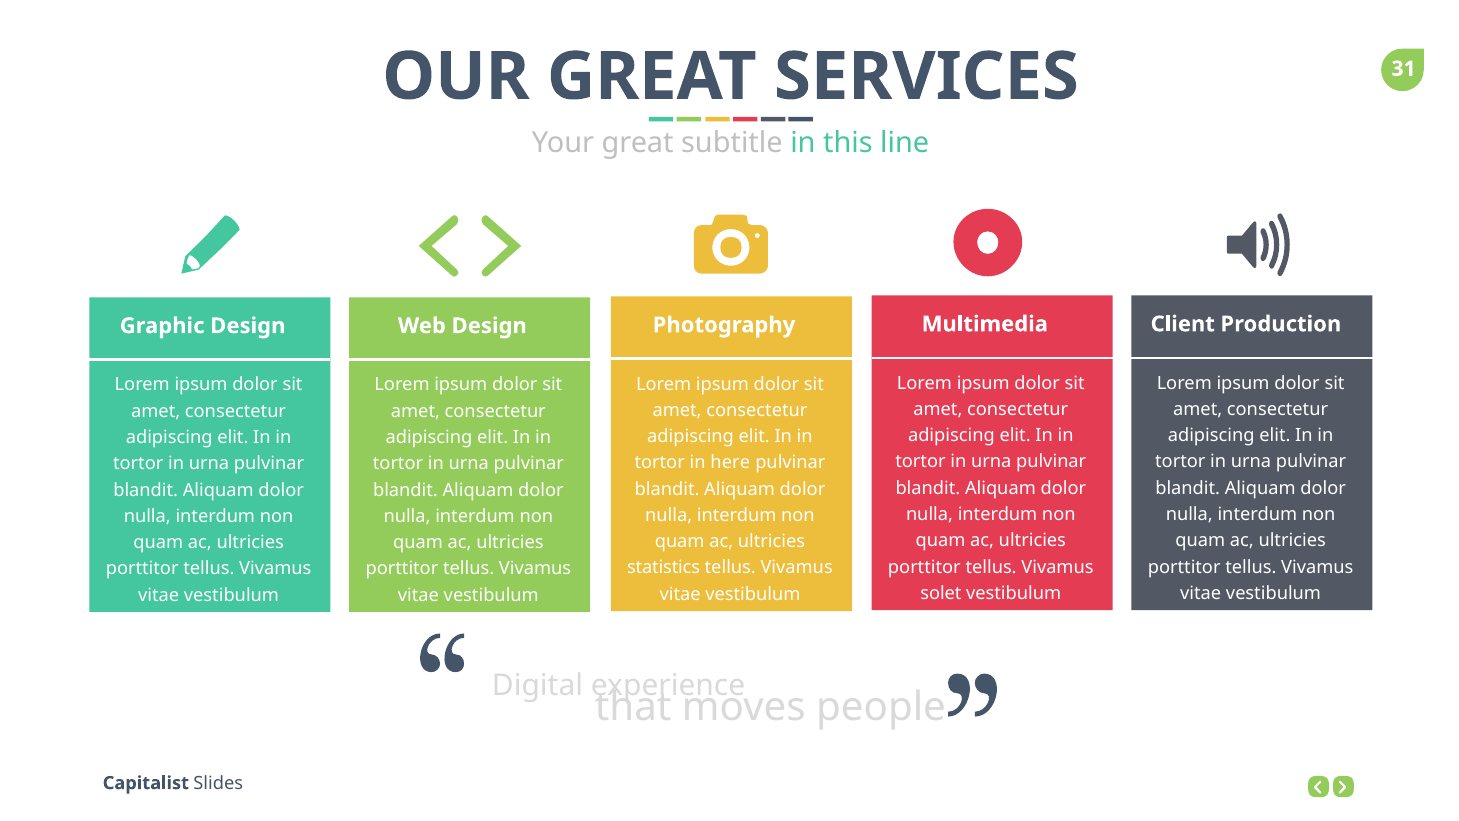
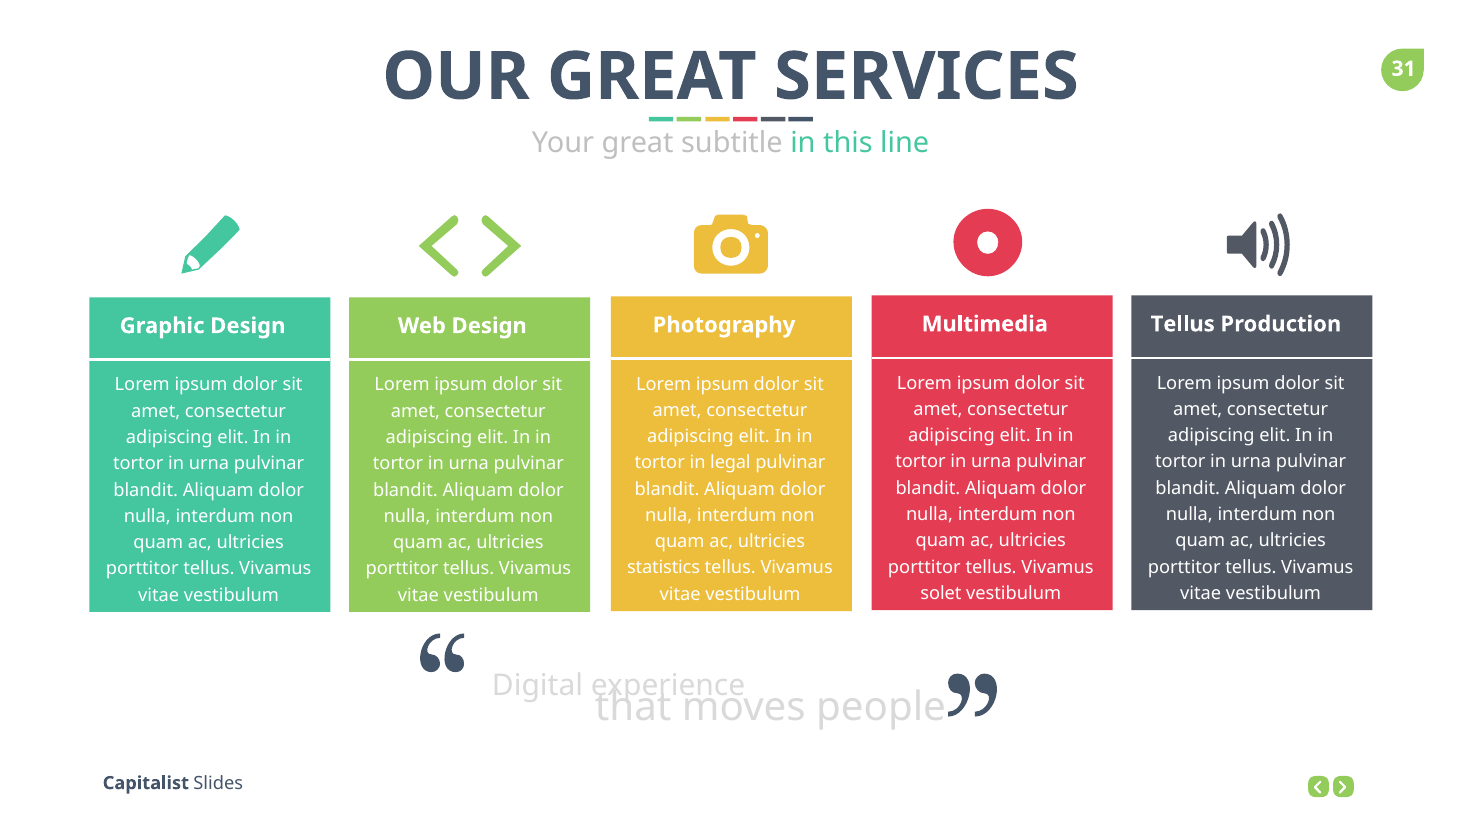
Client at (1183, 324): Client -> Tellus
here: here -> legal
